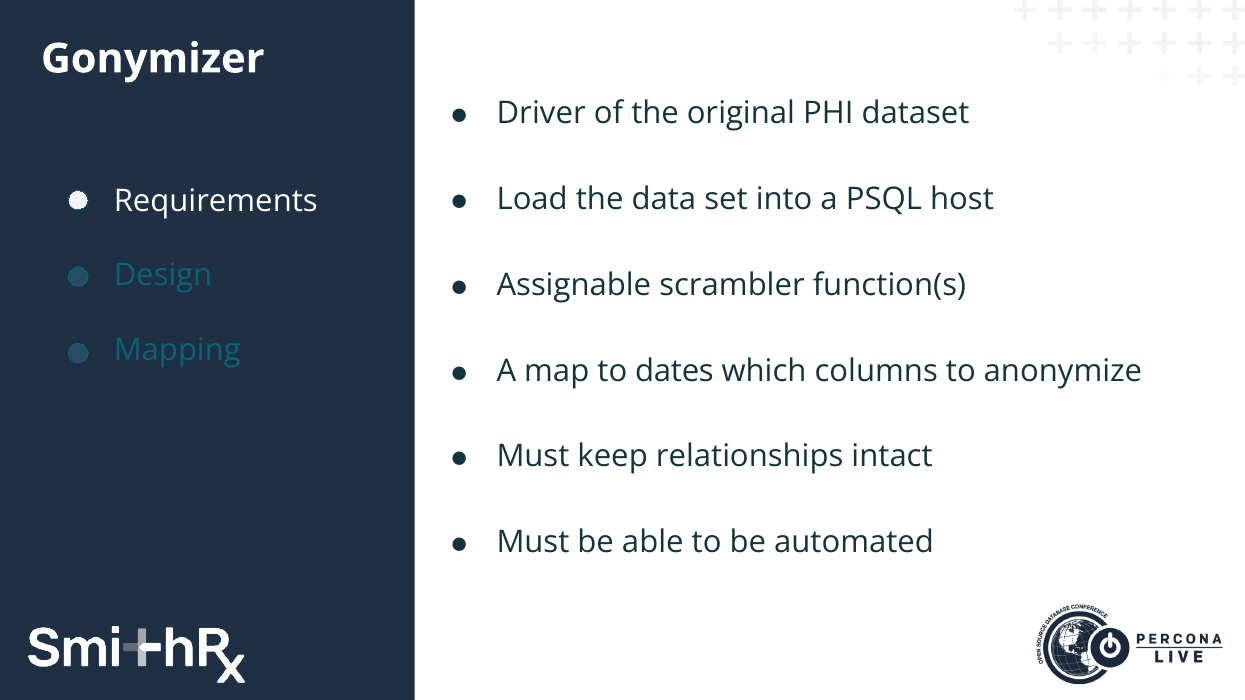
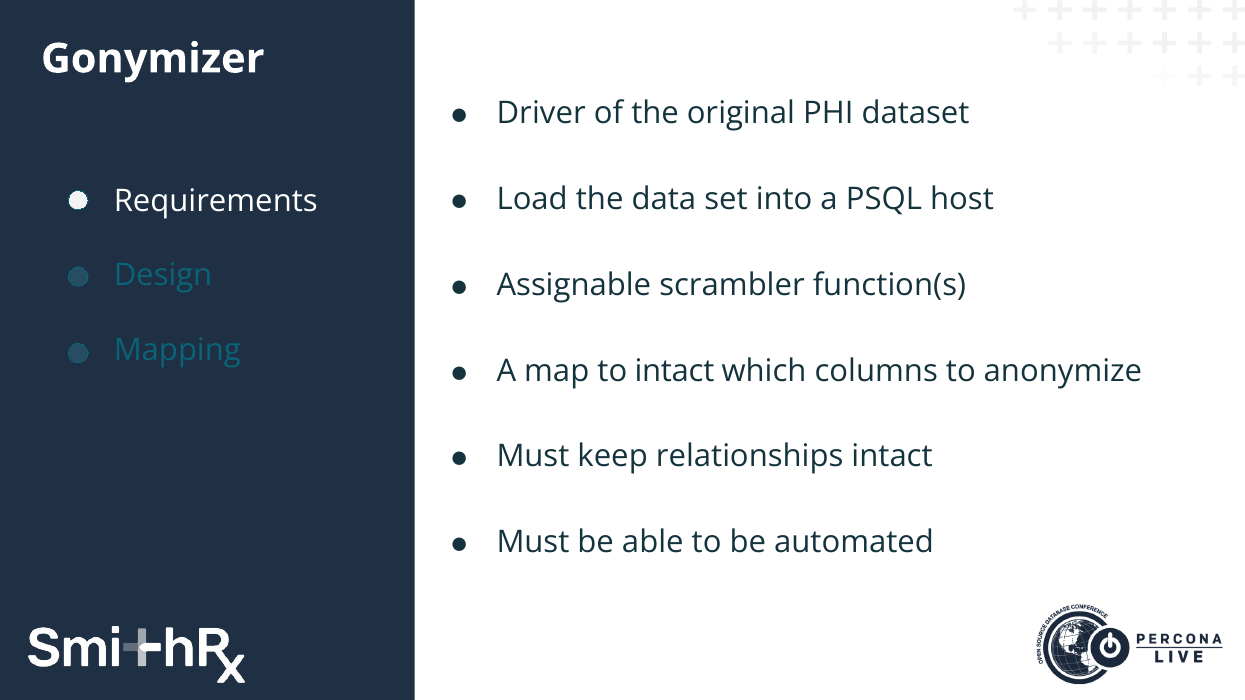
to dates: dates -> intact
